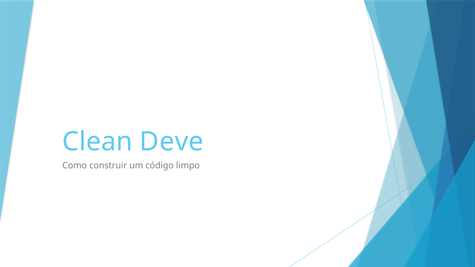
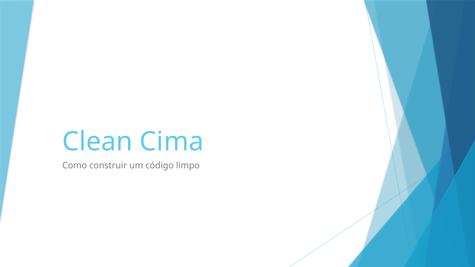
Deve: Deve -> Cima
